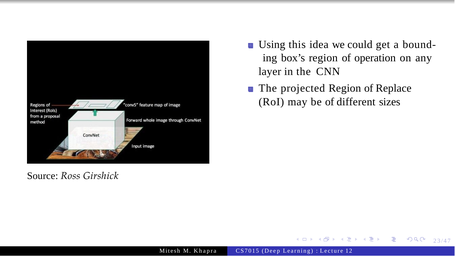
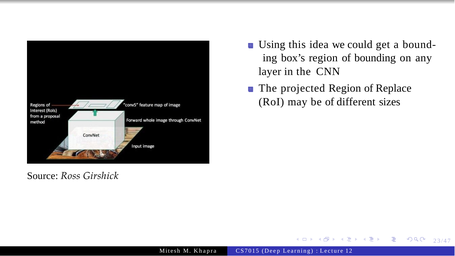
operation: operation -> bounding
